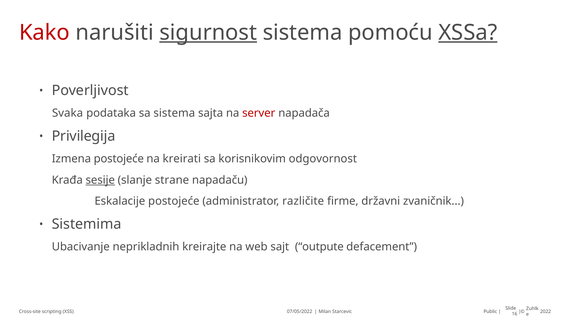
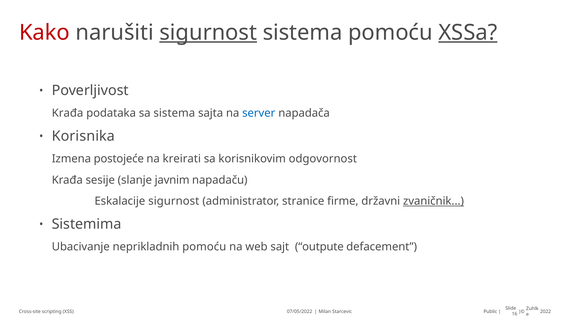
Svaka at (68, 113): Svaka -> Krađa
server colour: red -> blue
Privilegija: Privilegija -> Korisnika
sesije underline: present -> none
strane: strane -> javnim
Eskalacije postojeće: postojeće -> sigurnost
različite: različite -> stranice
zvaničnik underline: none -> present
neprikladnih kreirajte: kreirajte -> pomoću
